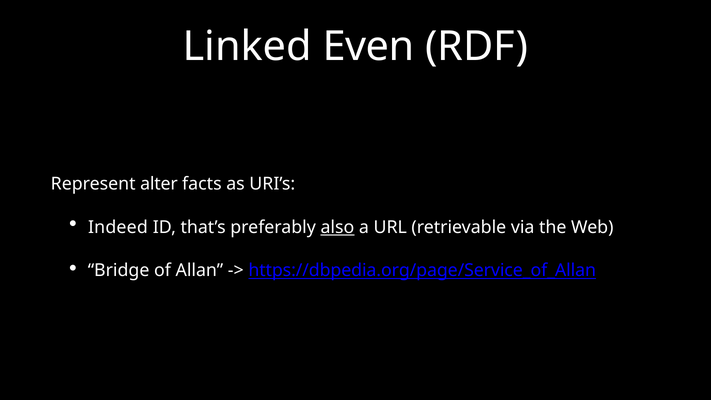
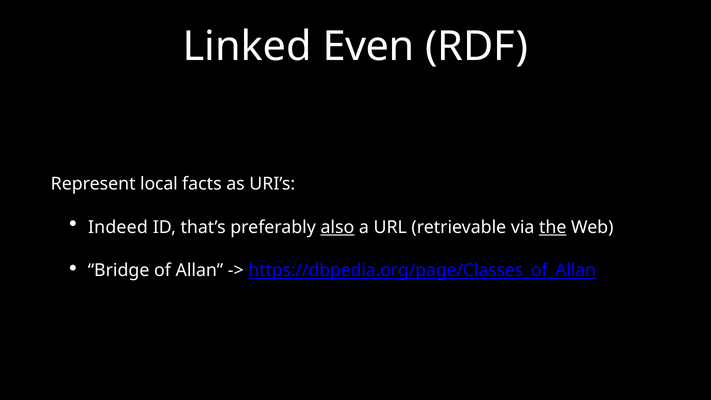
alter: alter -> local
the underline: none -> present
https://dbpedia.org/page/Service_of_Allan: https://dbpedia.org/page/Service_of_Allan -> https://dbpedia.org/page/Classes_of_Allan
